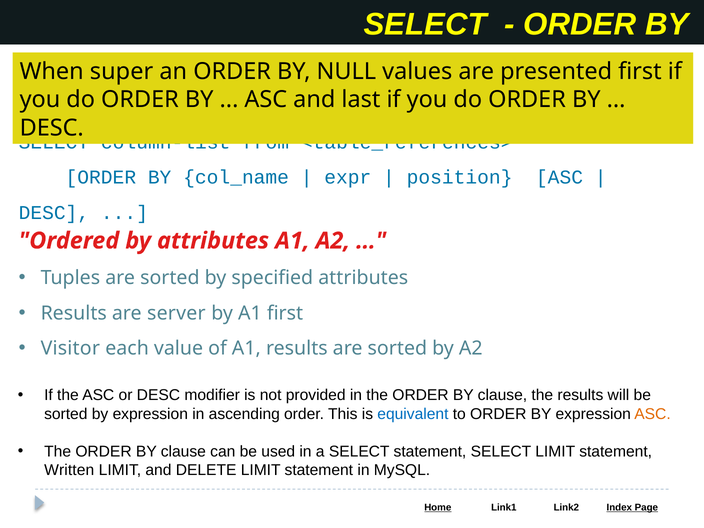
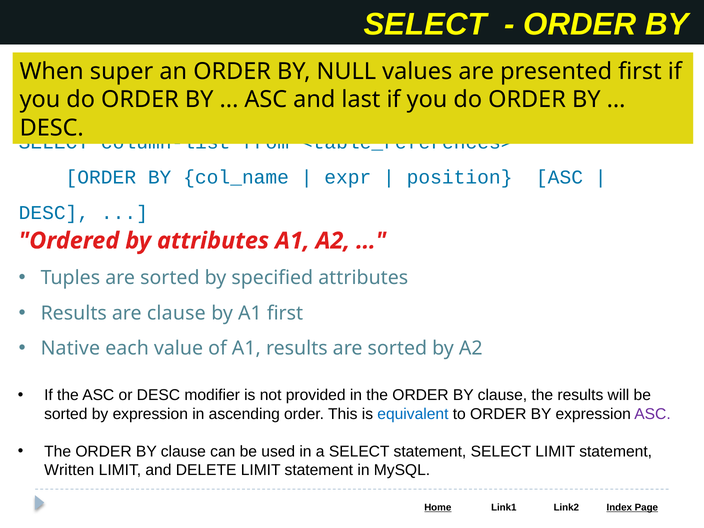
are server: server -> clause
Visitor: Visitor -> Native
ASC at (653, 414) colour: orange -> purple
